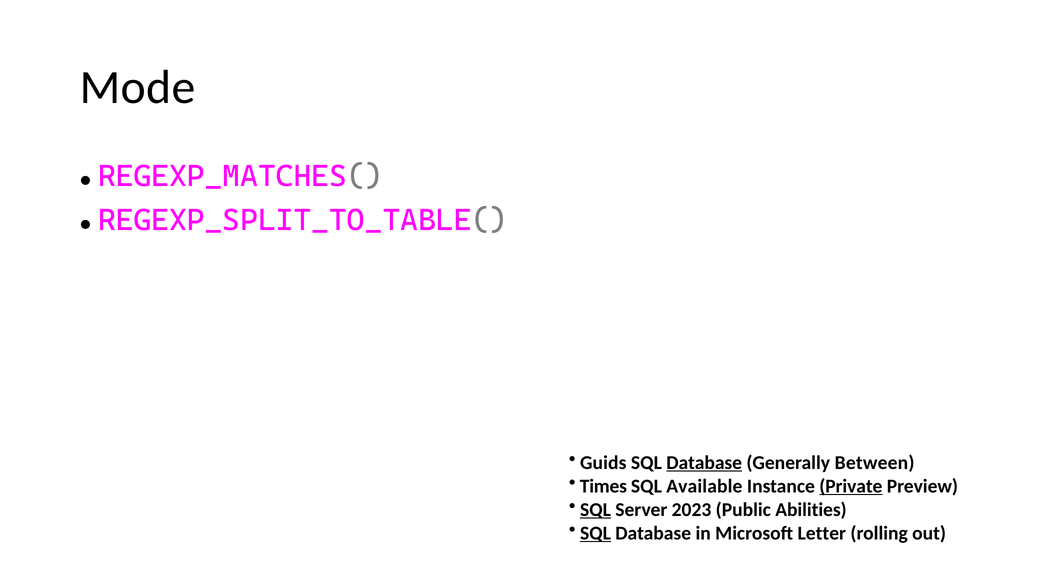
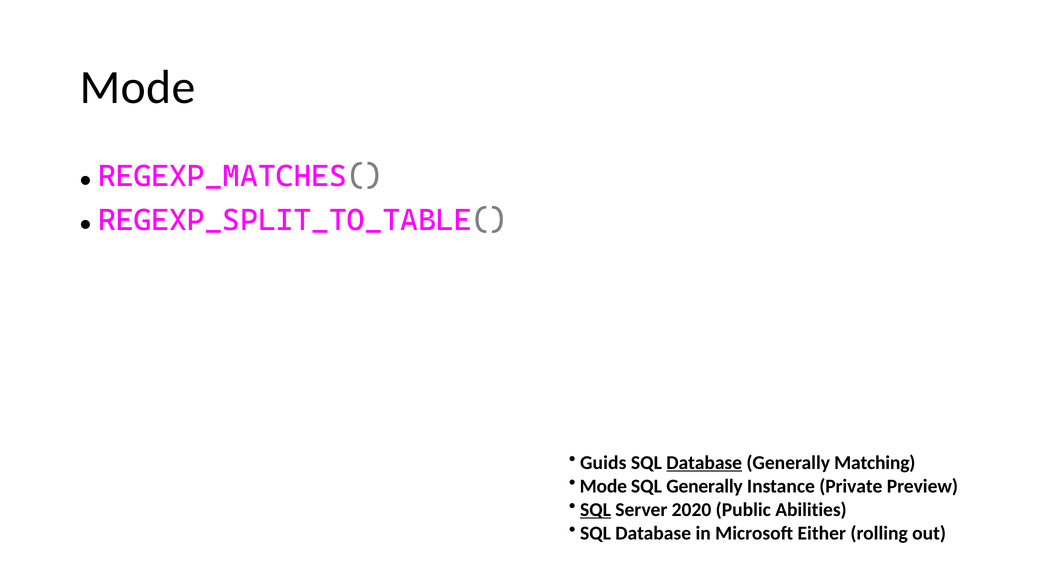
Between: Between -> Matching
Times at (603, 486): Times -> Mode
SQL Available: Available -> Generally
Private underline: present -> none
2023: 2023 -> 2020
SQL at (595, 533) underline: present -> none
Letter: Letter -> Either
